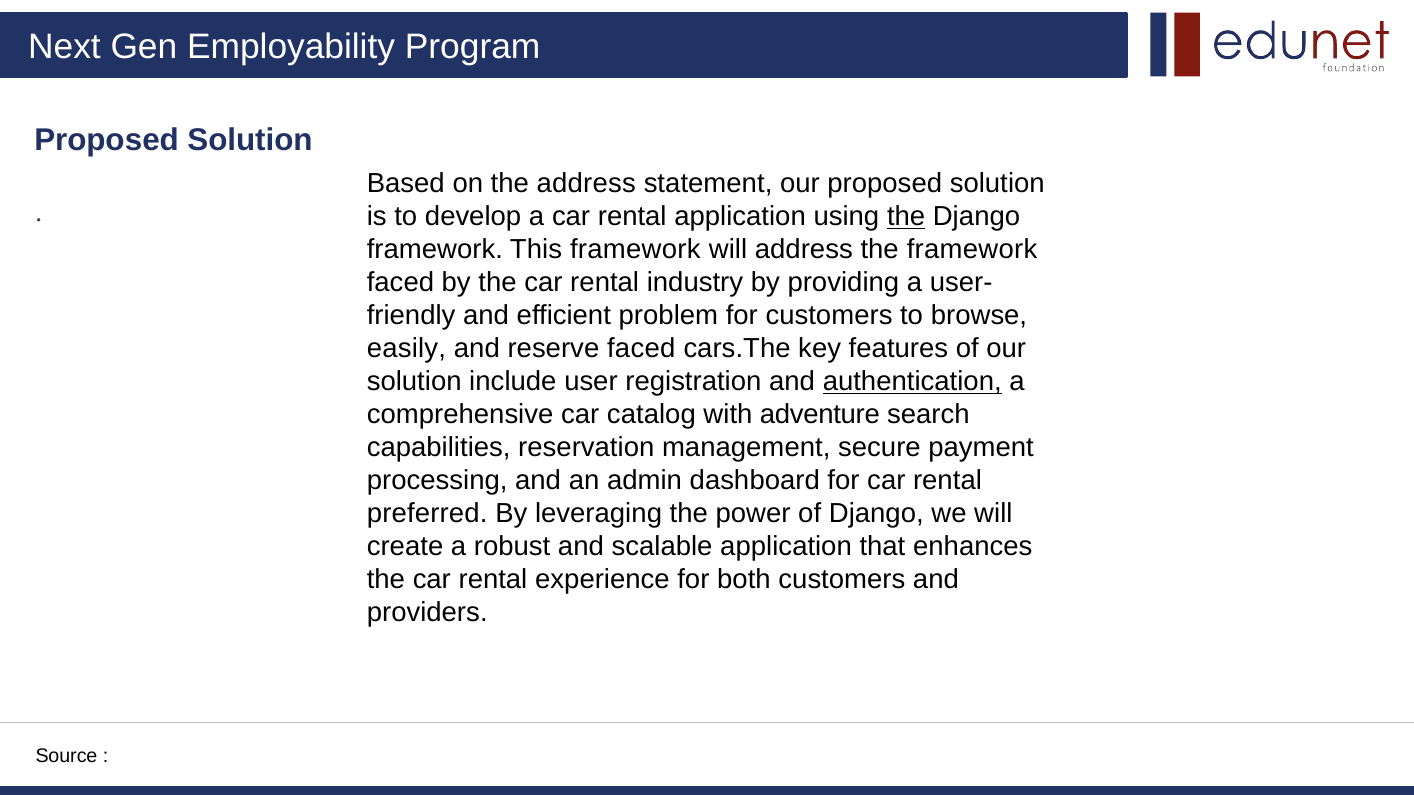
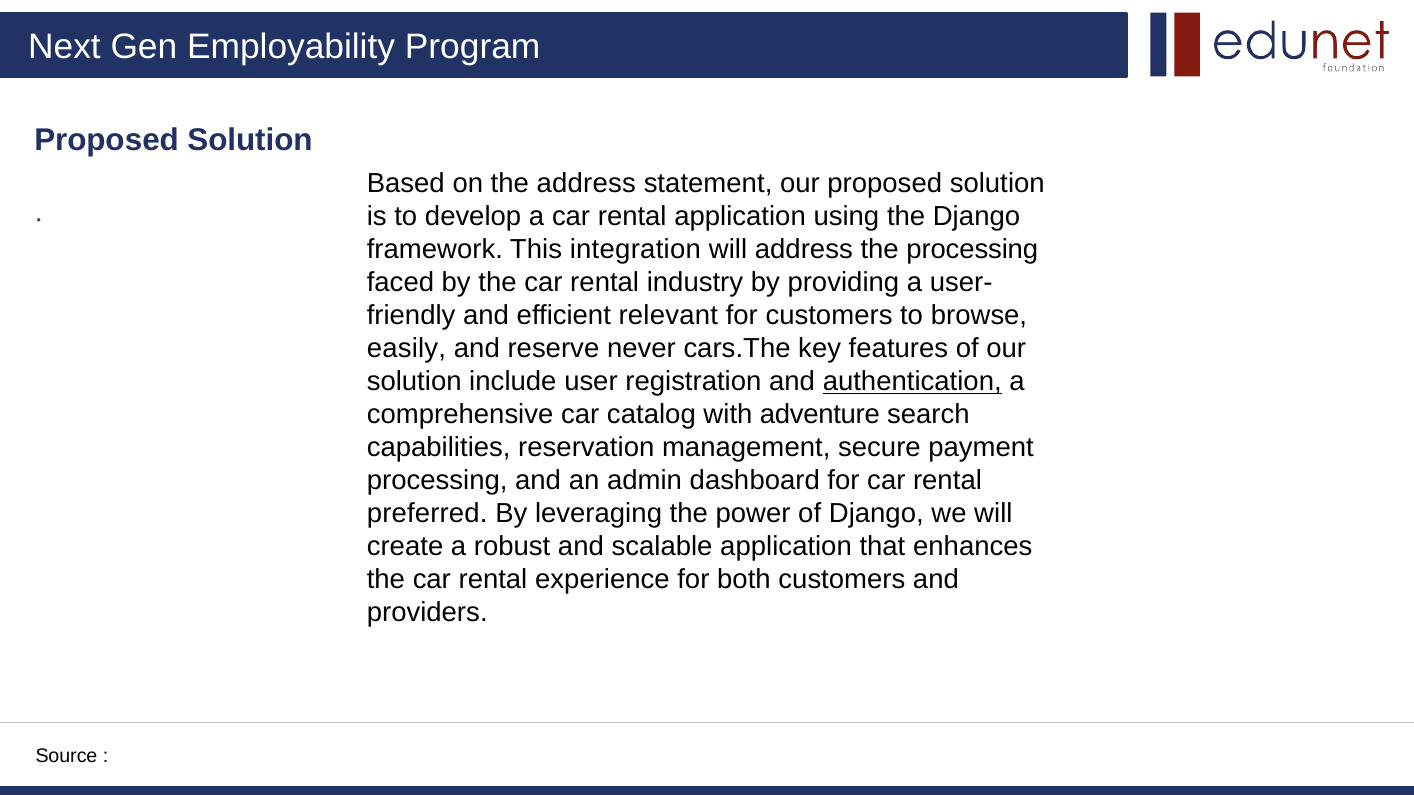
the at (906, 217) underline: present -> none
This framework: framework -> integration
the framework: framework -> processing
problem: problem -> relevant
reserve faced: faced -> never
